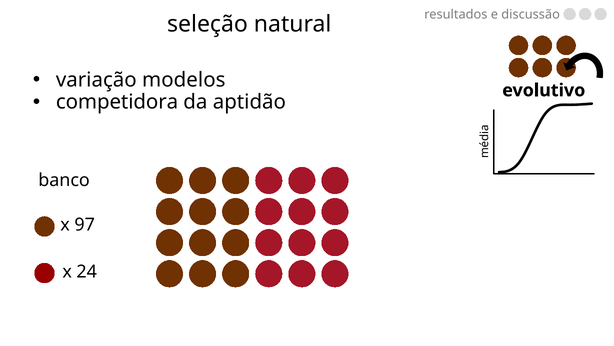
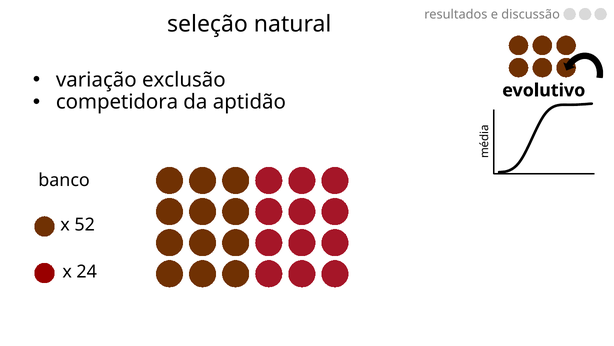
modelos: modelos -> exclusão
97: 97 -> 52
